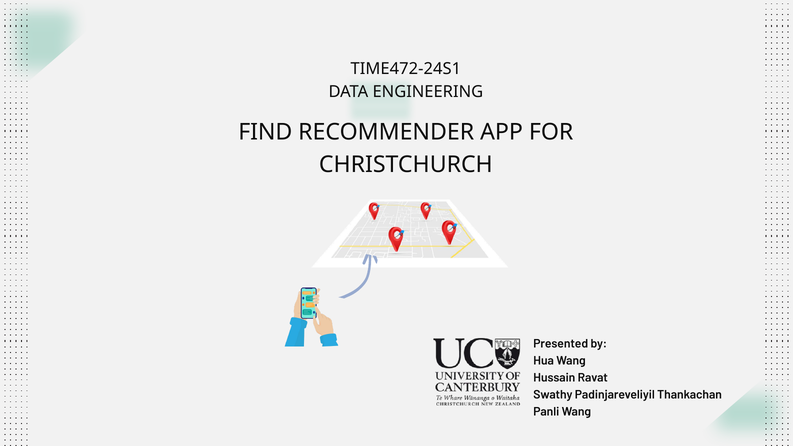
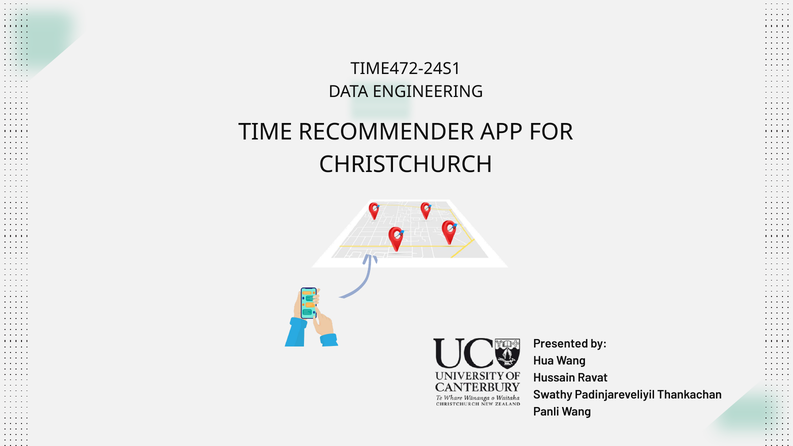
FIND: FIND -> TIME
